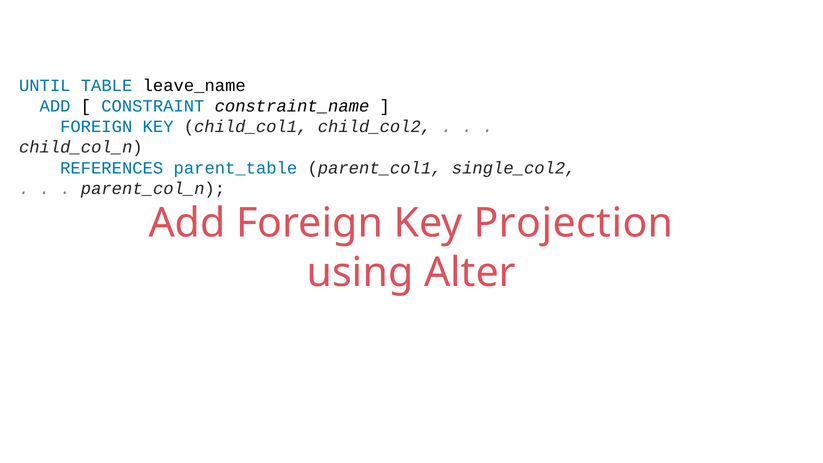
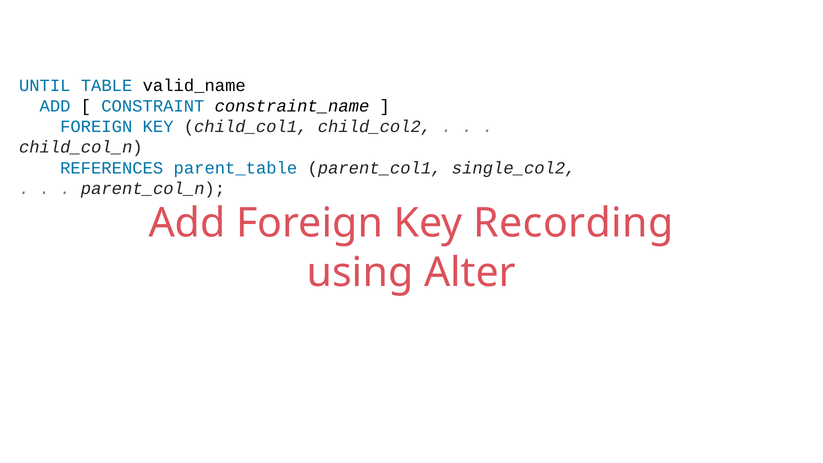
leave_name: leave_name -> valid_name
Projection: Projection -> Recording
